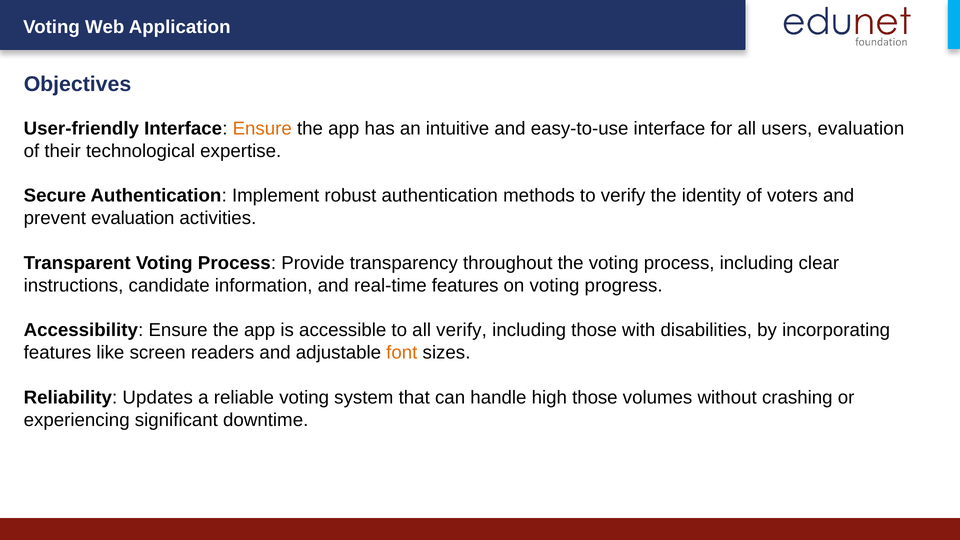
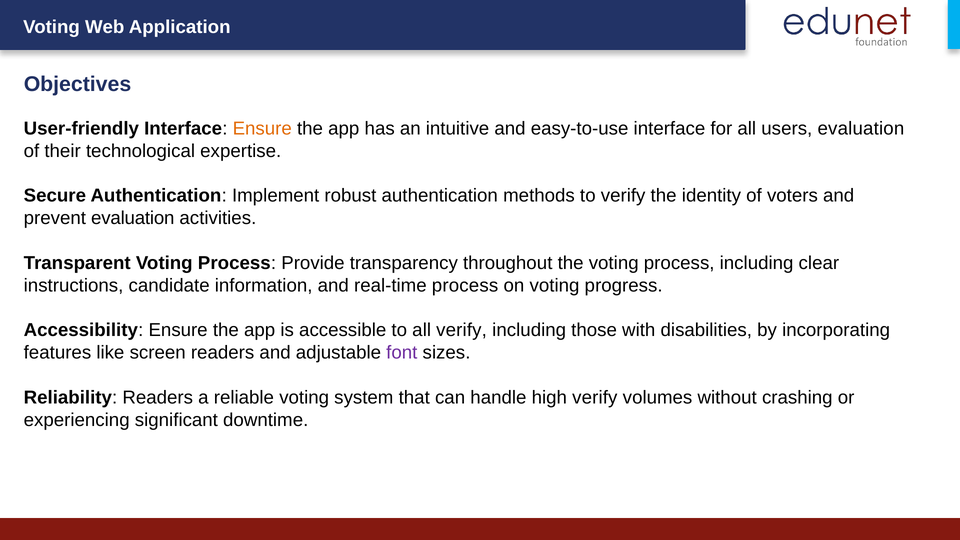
real-time features: features -> process
font colour: orange -> purple
Reliability Updates: Updates -> Readers
high those: those -> verify
